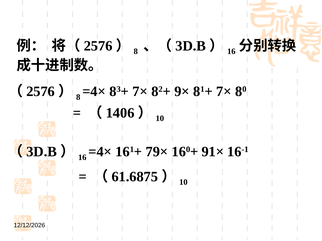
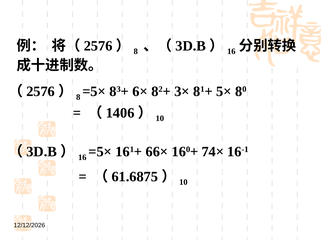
=4× at (94, 92): =4× -> =5×
83+ 7×: 7× -> 6×
9×: 9× -> 3×
81+ 7×: 7× -> 5×
=4× at (100, 152): =4× -> =5×
79×: 79× -> 66×
91×: 91× -> 74×
